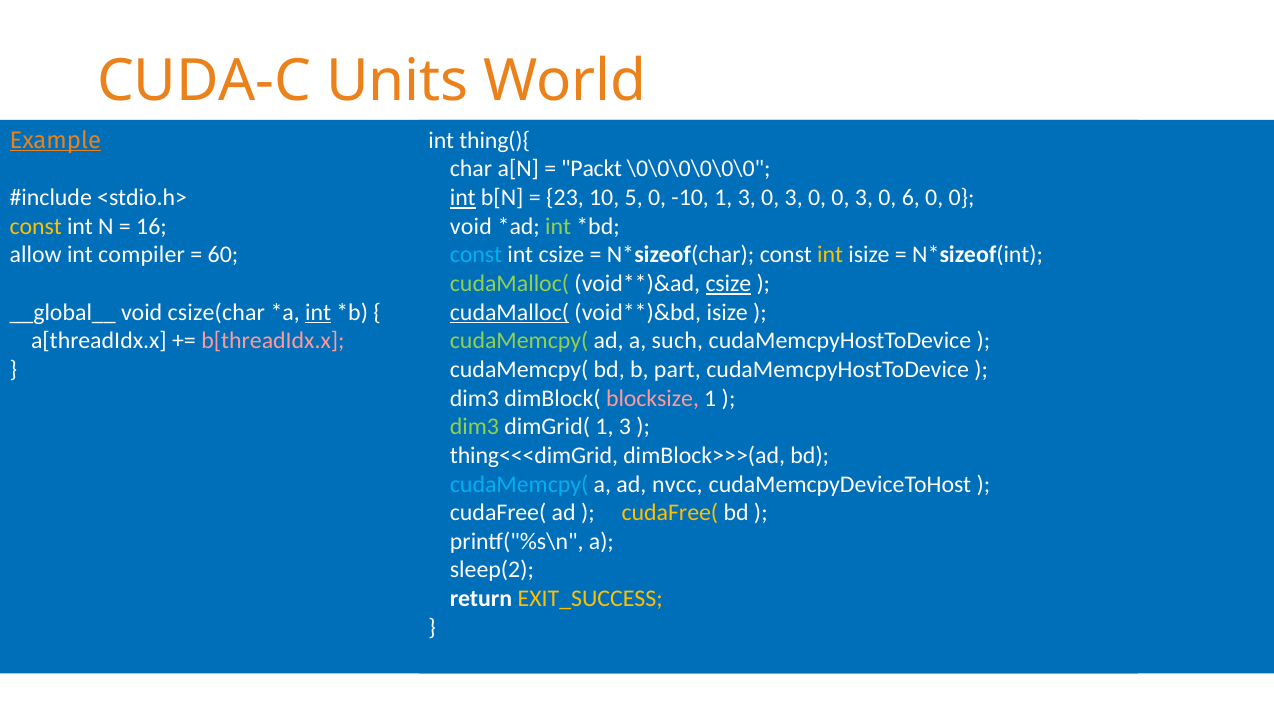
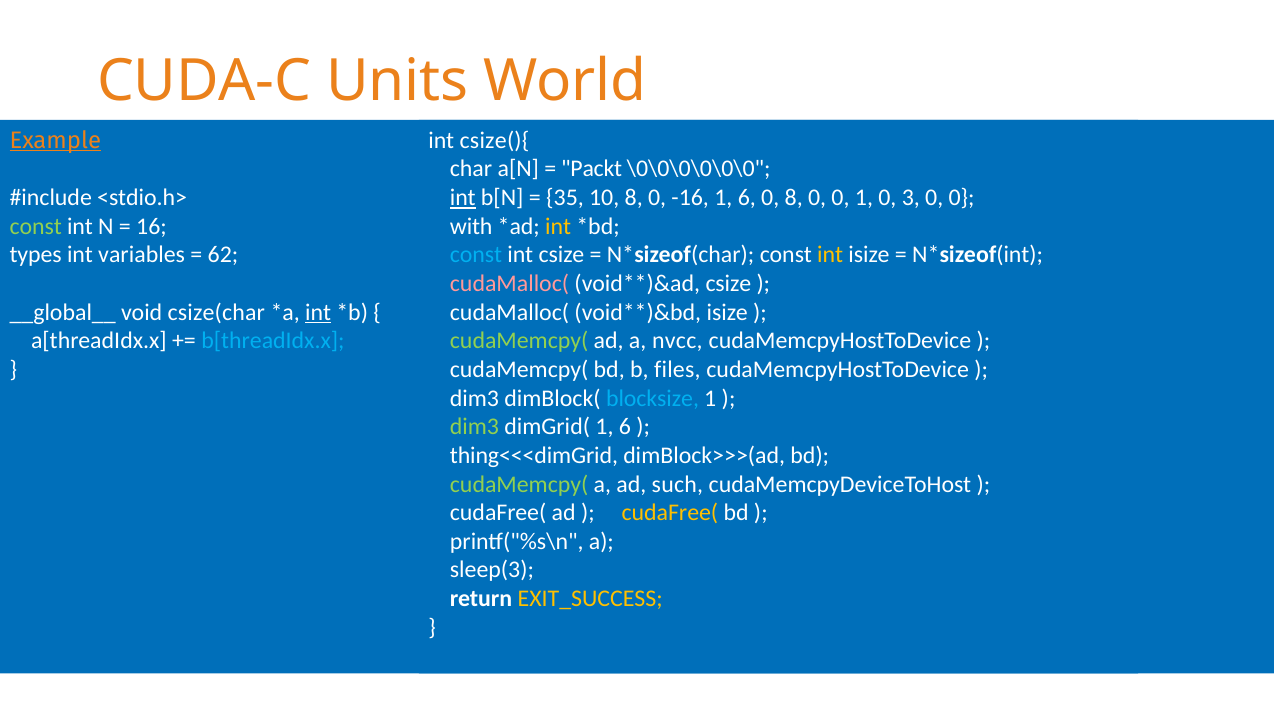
thing(){: thing(){ -> csize(){
23: 23 -> 35
10 5: 5 -> 8
-10: -10 -> -16
3 at (747, 198): 3 -> 6
3 at (794, 198): 3 -> 8
0 0 3: 3 -> 1
6: 6 -> 3
const at (36, 227) colour: yellow -> light green
void at (471, 227): void -> with
int at (558, 227) colour: light green -> yellow
allow: allow -> types
compiler: compiler -> variables
60: 60 -> 62
cudaMalloc( at (510, 284) colour: light green -> pink
csize at (728, 284) underline: present -> none
cudaMalloc( at (510, 313) underline: present -> none
b[threadIdx.x colour: pink -> light blue
such: such -> nvcc
part: part -> files
blocksize colour: pink -> light blue
dimGrid( 1 3: 3 -> 6
cudaMemcpy( at (519, 485) colour: light blue -> light green
nvcc: nvcc -> such
sleep(2: sleep(2 -> sleep(3
